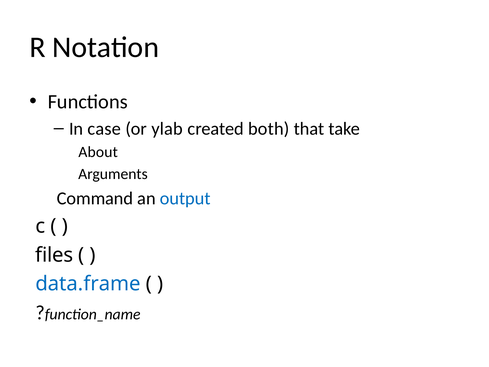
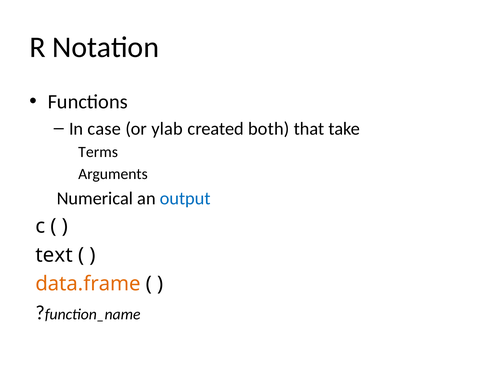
About: About -> Terms
Command: Command -> Numerical
files: files -> text
data.frame colour: blue -> orange
